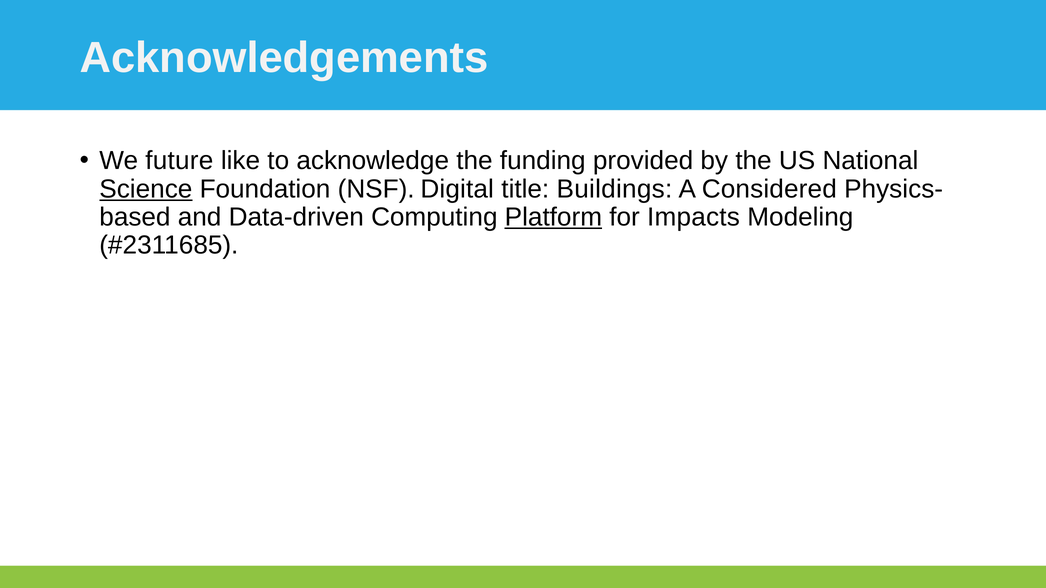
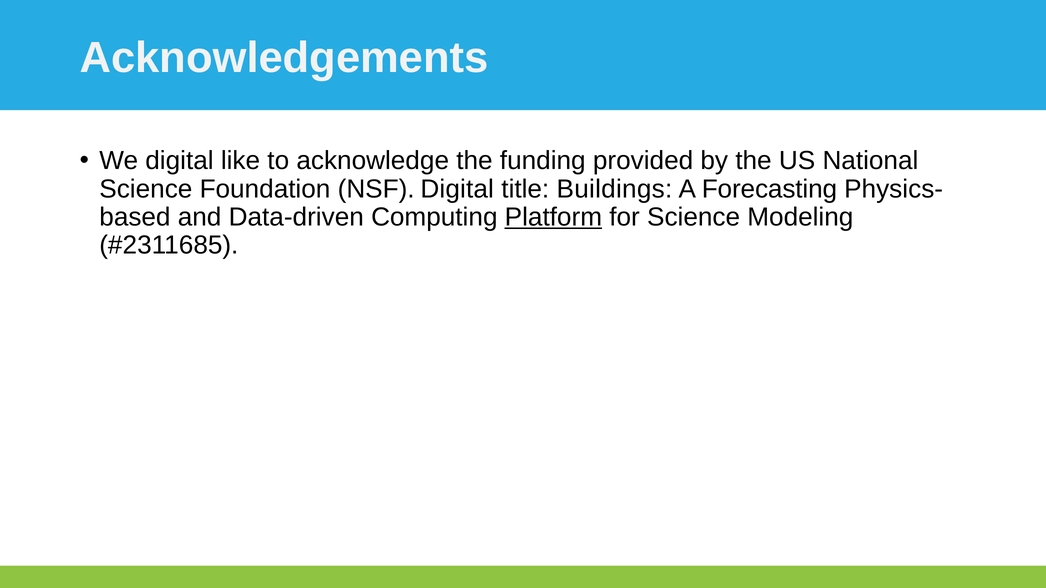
We future: future -> digital
Science at (146, 189) underline: present -> none
Considered: Considered -> Forecasting
for Impacts: Impacts -> Science
